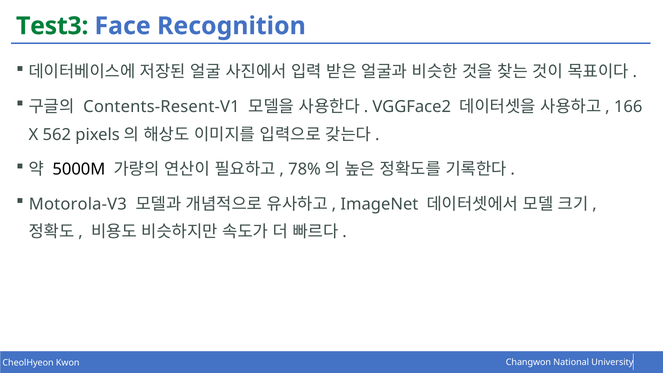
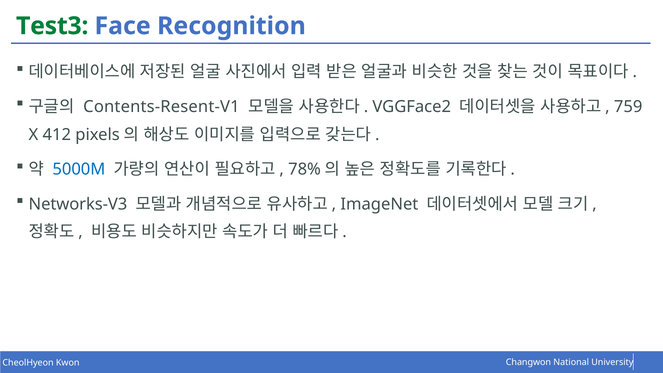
166: 166 -> 759
562: 562 -> 412
5000M colour: black -> blue
Motorola-V3: Motorola-V3 -> Networks-V3
